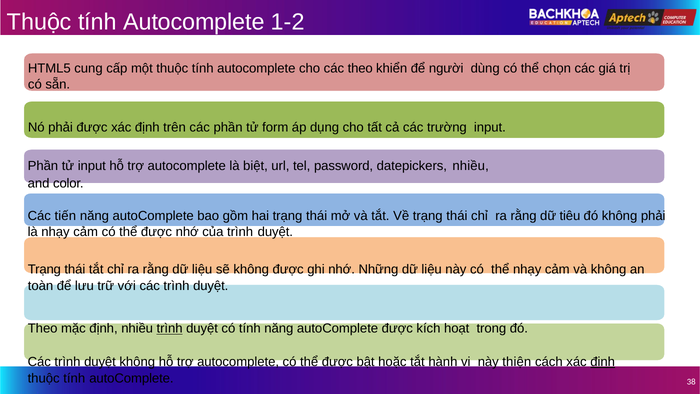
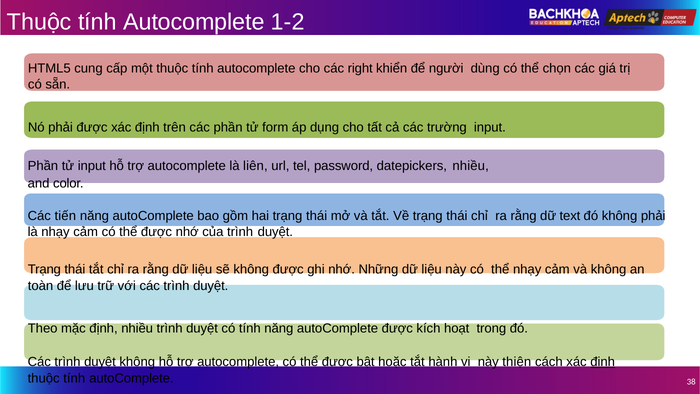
các theo: theo -> right
biệt: biệt -> liên
tiêu: tiêu -> text
trình at (170, 328) underline: present -> none
